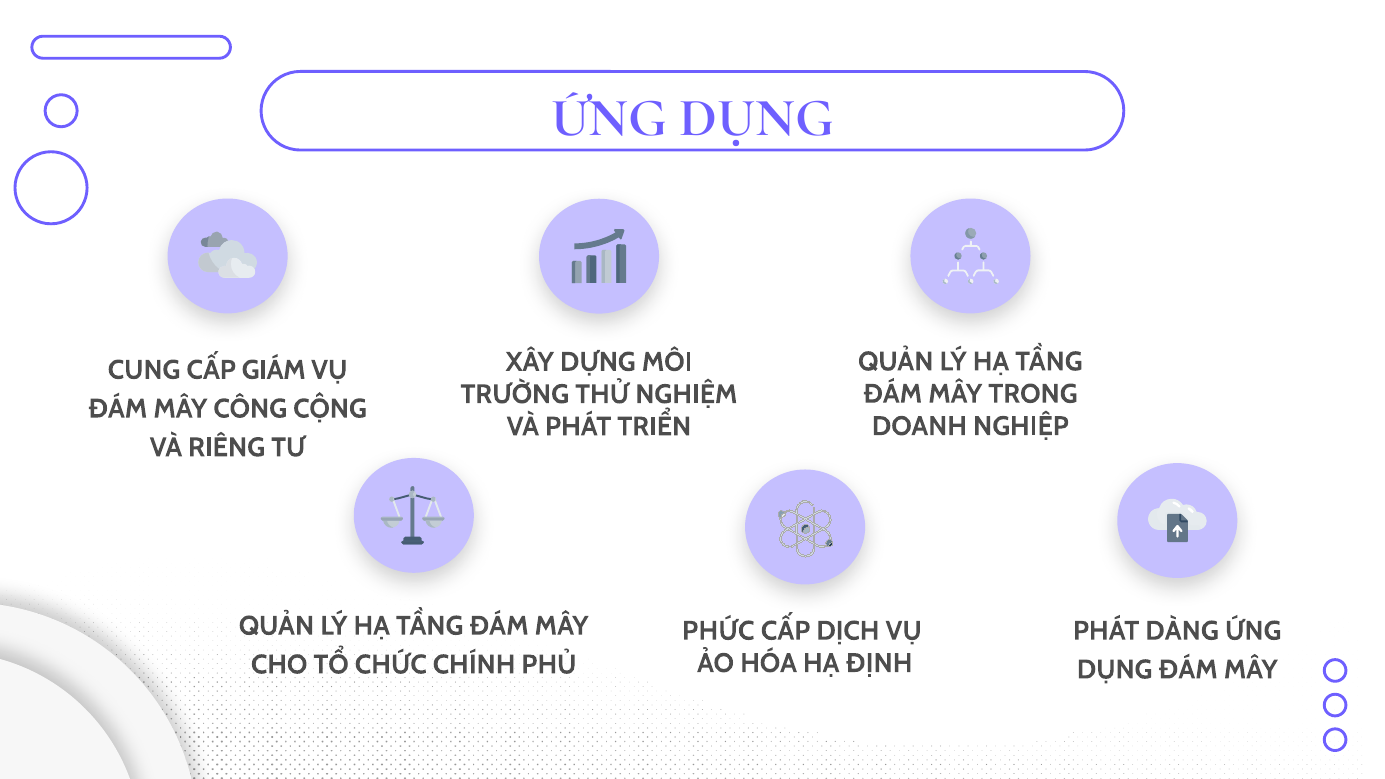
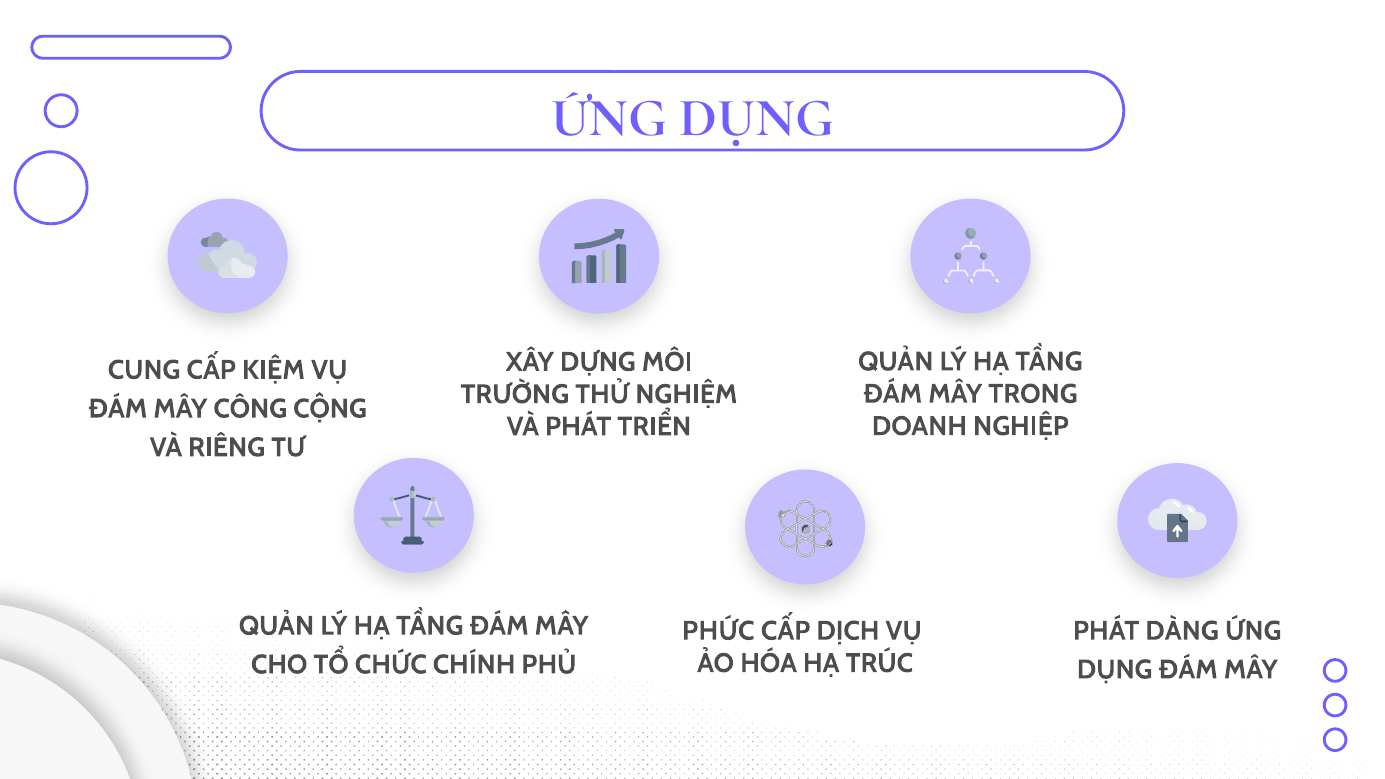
GIÁM: GIÁM -> KIỆM
ĐỊNH: ĐỊNH -> TRÚC
